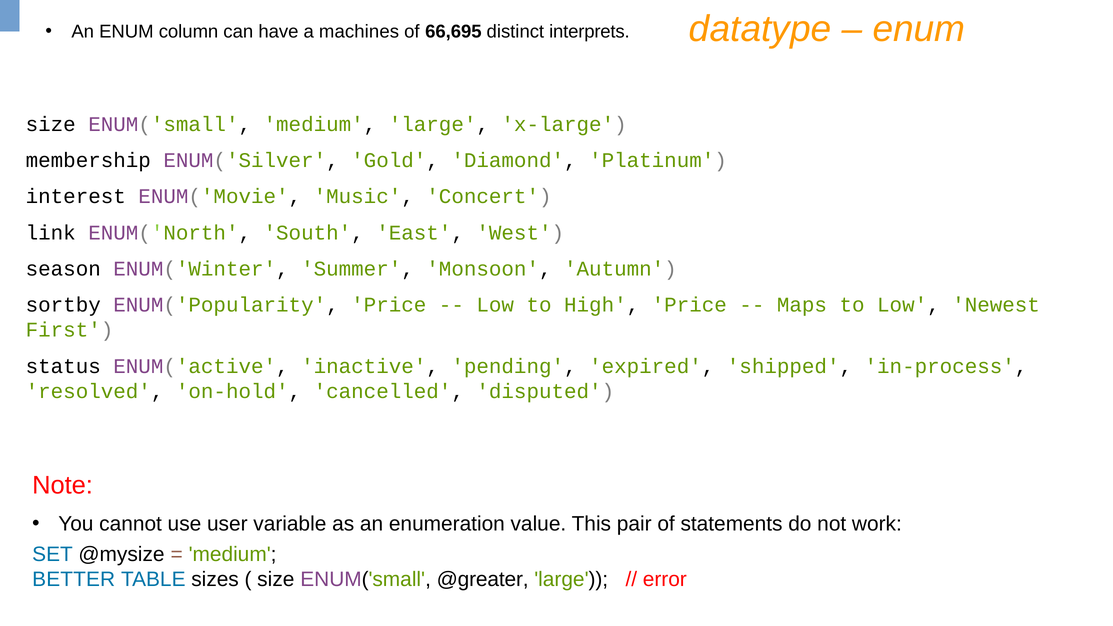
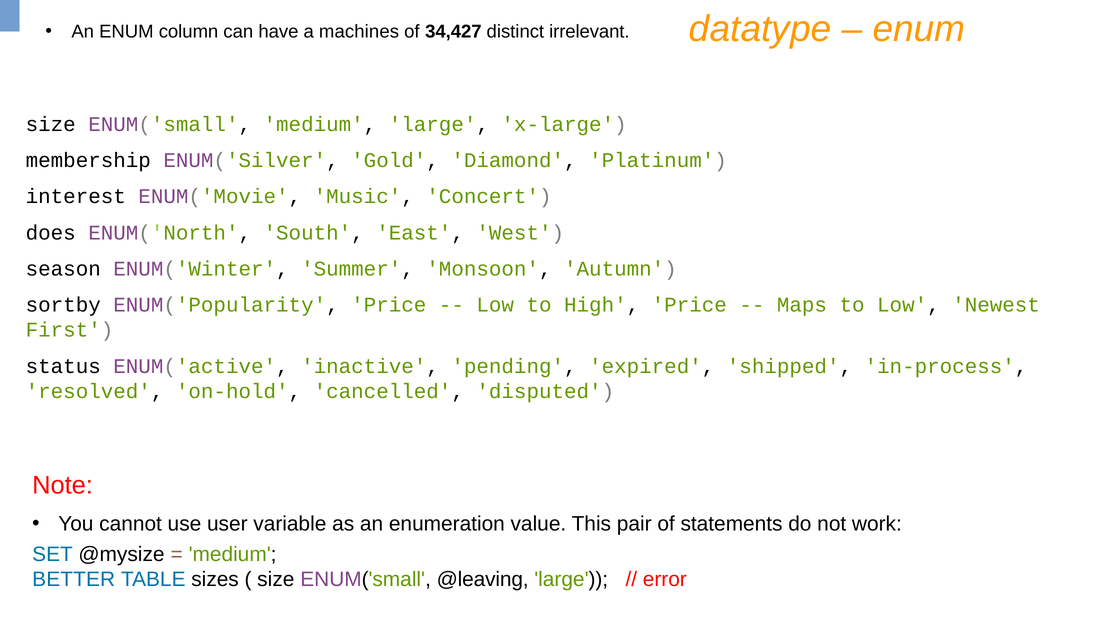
66,695: 66,695 -> 34,427
interprets: interprets -> irrelevant
link: link -> does
@greater: @greater -> @leaving
